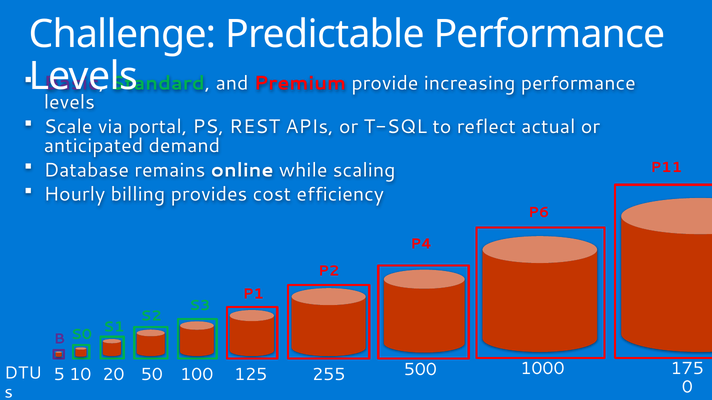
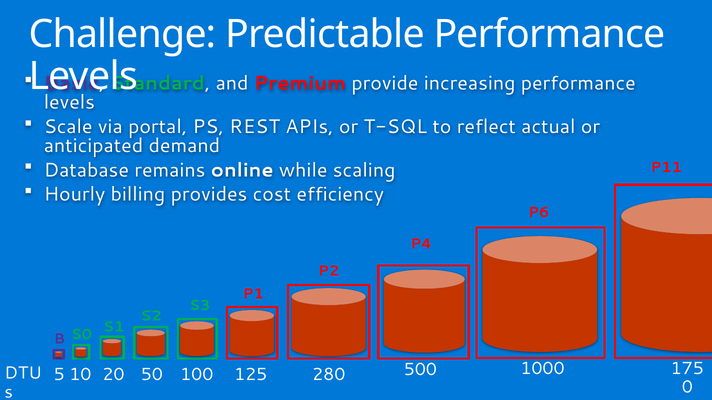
255: 255 -> 280
